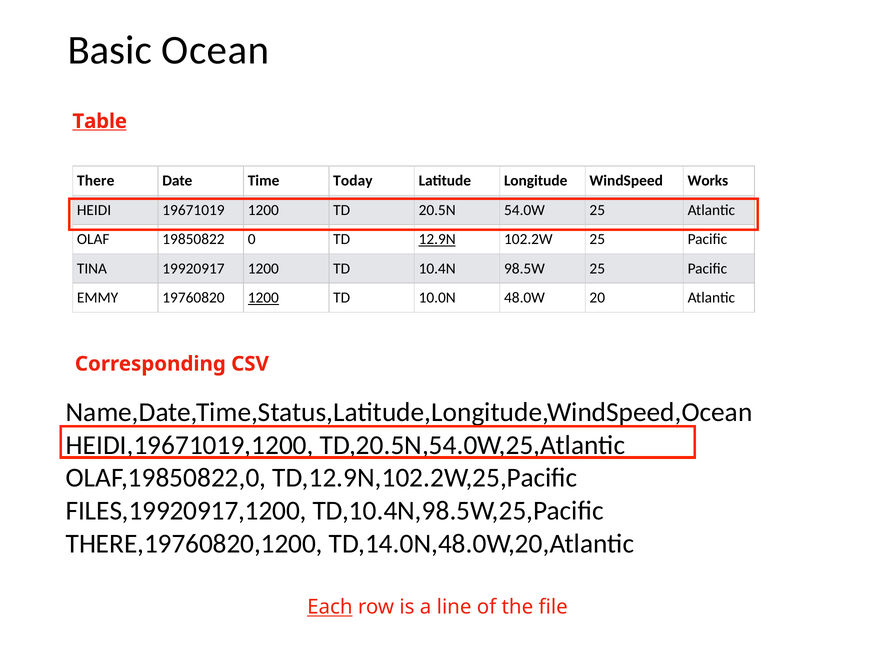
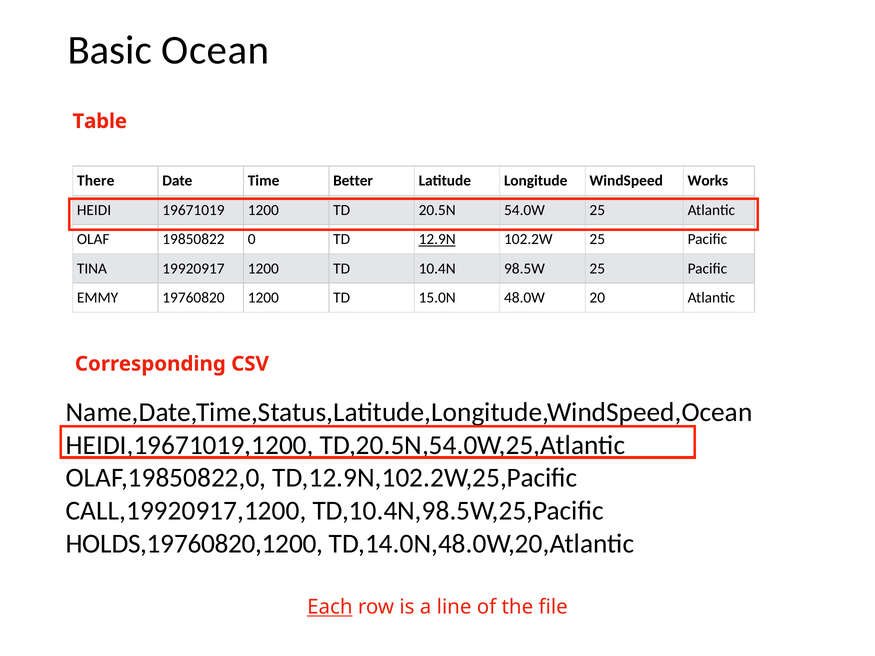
Table underline: present -> none
Today: Today -> Better
1200 at (263, 298) underline: present -> none
10.0N: 10.0N -> 15.0N
FILES,19920917,1200: FILES,19920917,1200 -> CALL,19920917,1200
THERE,19760820,1200: THERE,19760820,1200 -> HOLDS,19760820,1200
